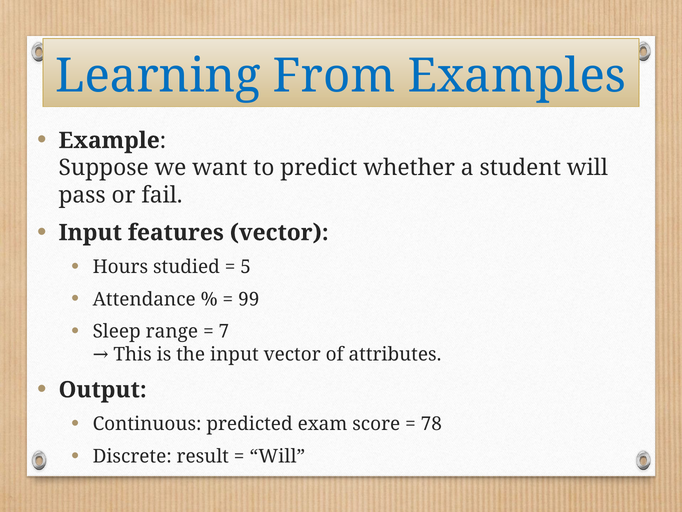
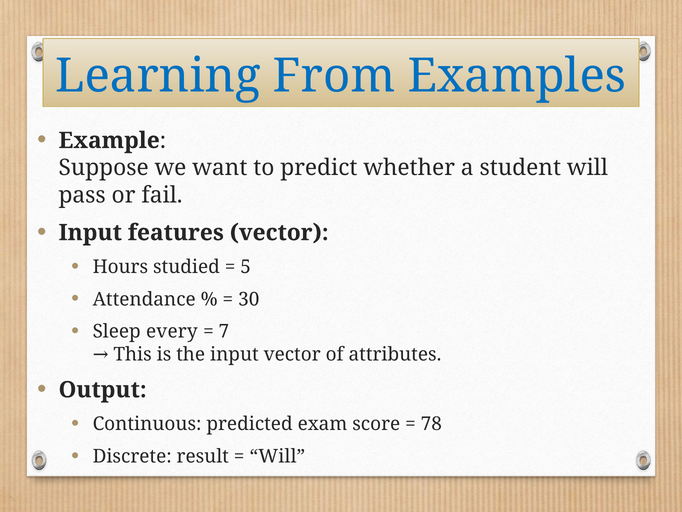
99: 99 -> 30
range: range -> every
